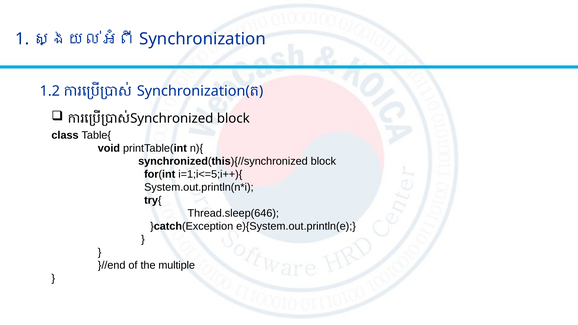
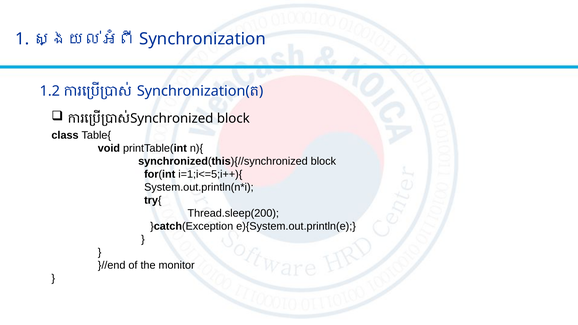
Thread.sleep(646: Thread.sleep(646 -> Thread.sleep(200
multiple: multiple -> monitor
